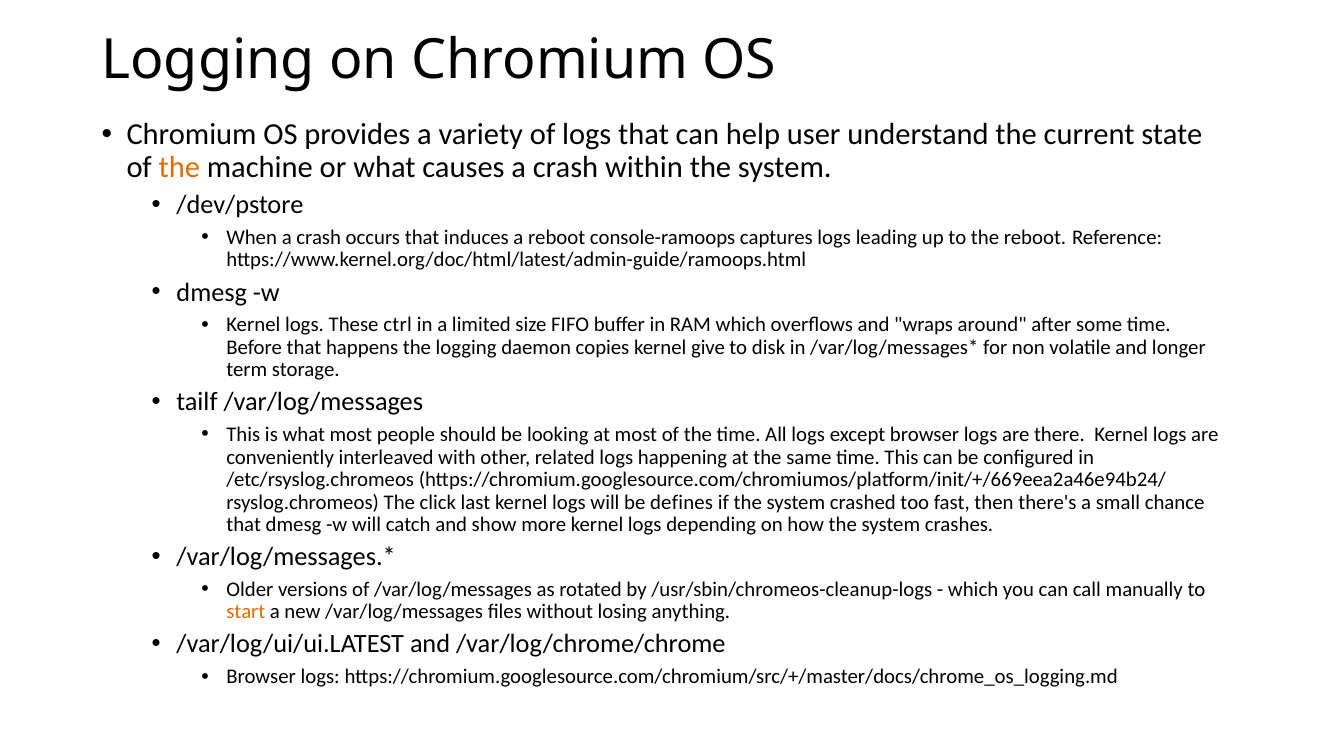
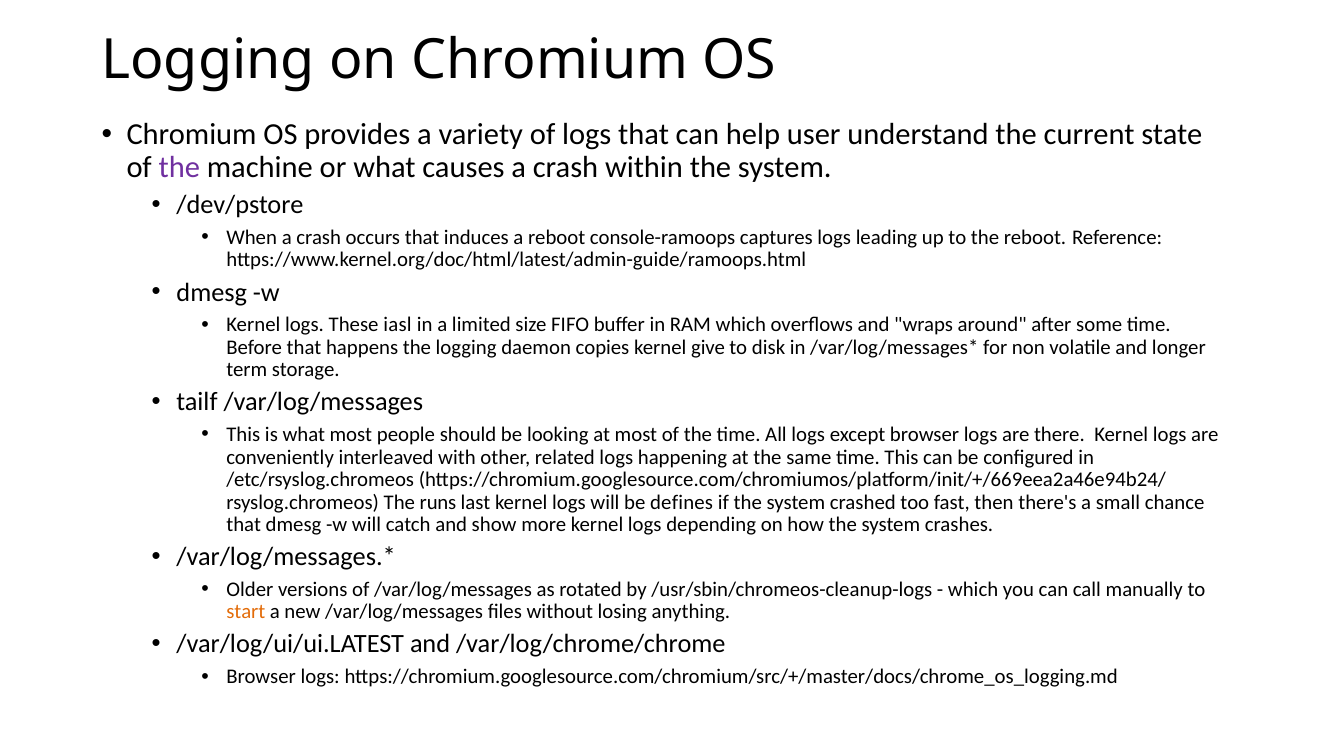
the at (179, 168) colour: orange -> purple
ctrl: ctrl -> iasl
click: click -> runs
